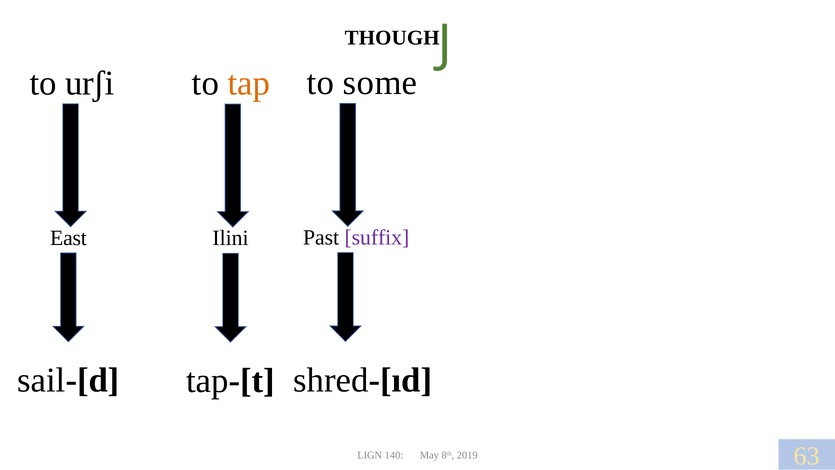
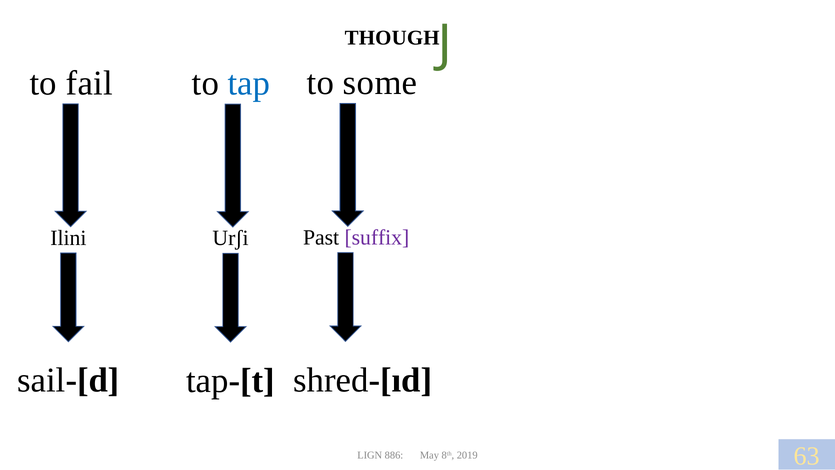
urʃi: urʃi -> fail
tap colour: orange -> blue
East: East -> Ilini
Ilini: Ilini -> Urʃi
140: 140 -> 886
